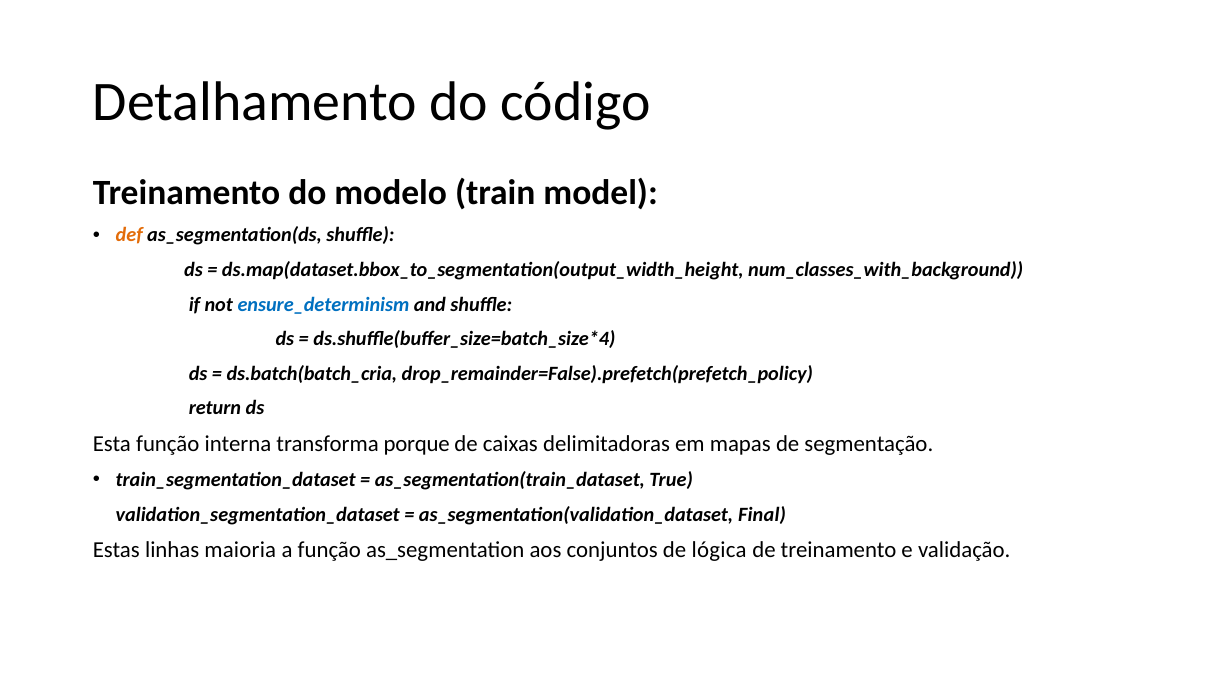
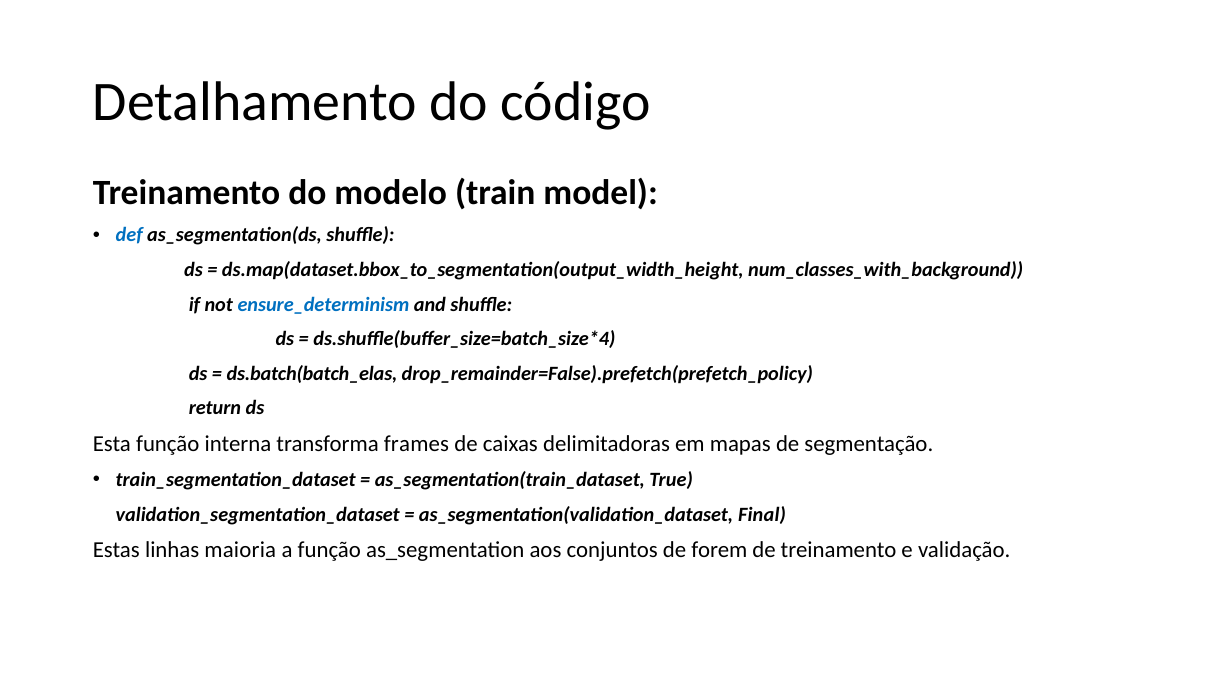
def colour: orange -> blue
ds.batch(batch_cria: ds.batch(batch_cria -> ds.batch(batch_elas
porque: porque -> frames
lógica: lógica -> forem
